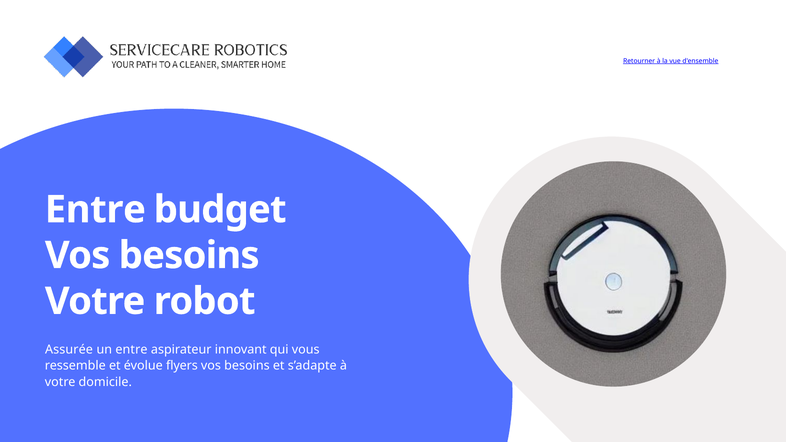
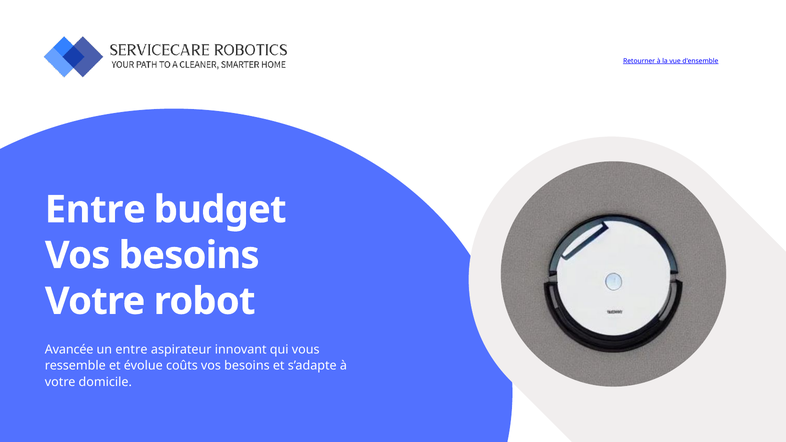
Assurée: Assurée -> Avancée
flyers: flyers -> coûts
